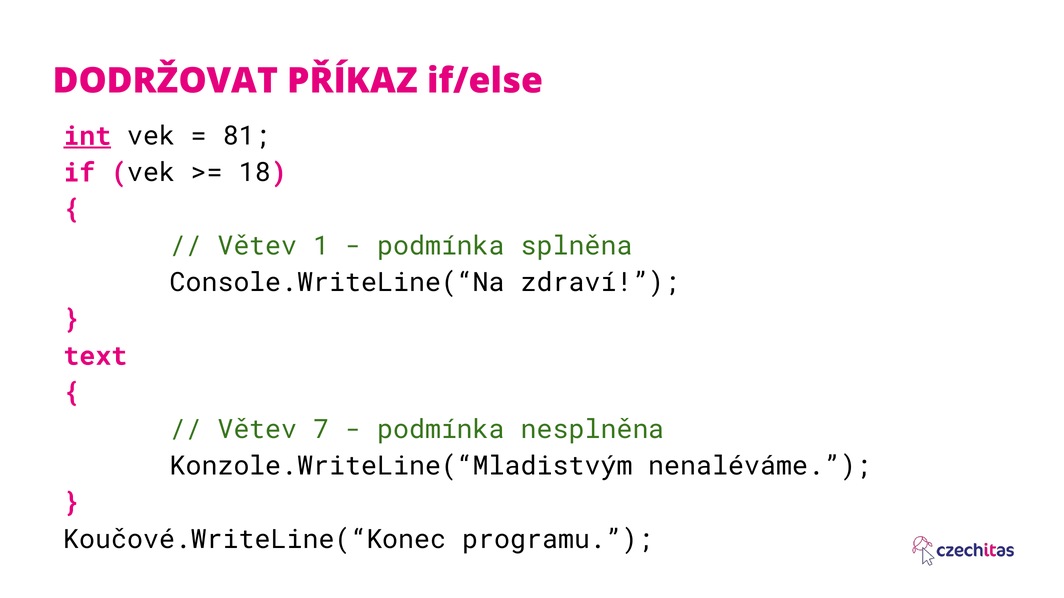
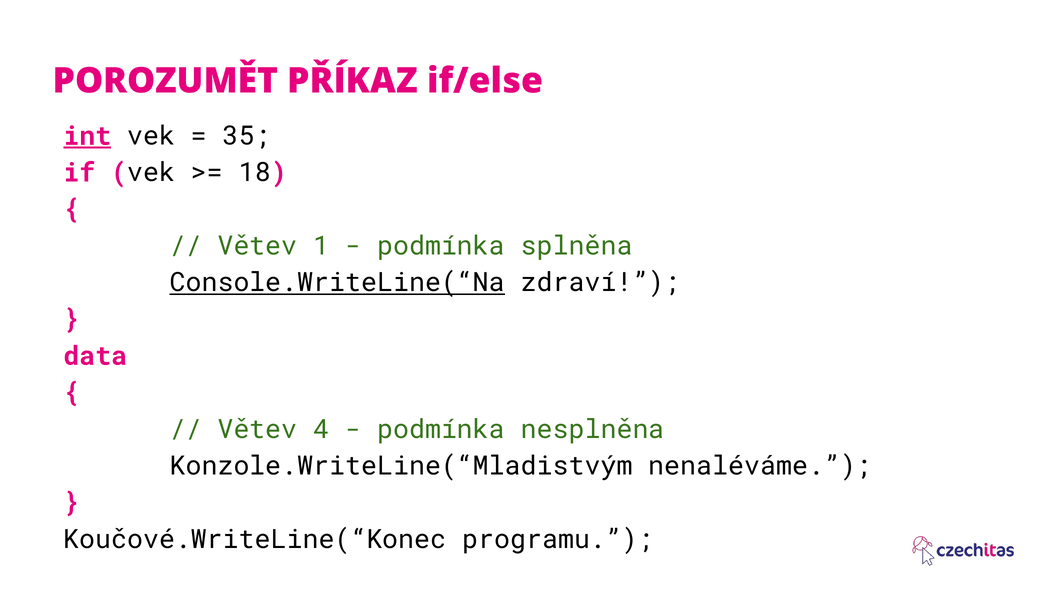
DODRŽOVAT: DODRŽOVAT -> POROZUMĚT
81: 81 -> 35
Console.WriteLine(“Na underline: none -> present
text: text -> data
7: 7 -> 4
